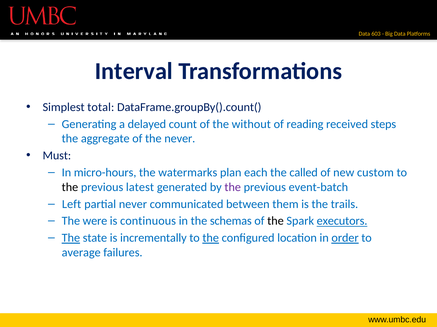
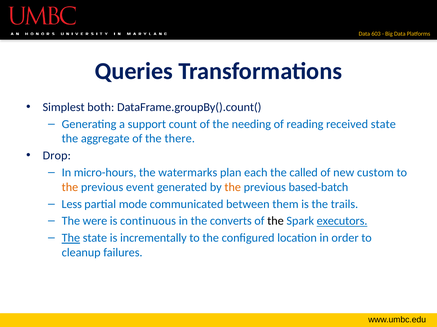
Interval: Interval -> Queries
total: total -> both
delayed: delayed -> support
without: without -> needing
received steps: steps -> state
the never: never -> there
Must: Must -> Drop
the at (70, 187) colour: black -> orange
latest: latest -> event
the at (233, 187) colour: purple -> orange
event-batch: event-batch -> based-batch
Left: Left -> Less
partial never: never -> mode
schemas: schemas -> converts
the at (211, 238) underline: present -> none
order underline: present -> none
average: average -> cleanup
